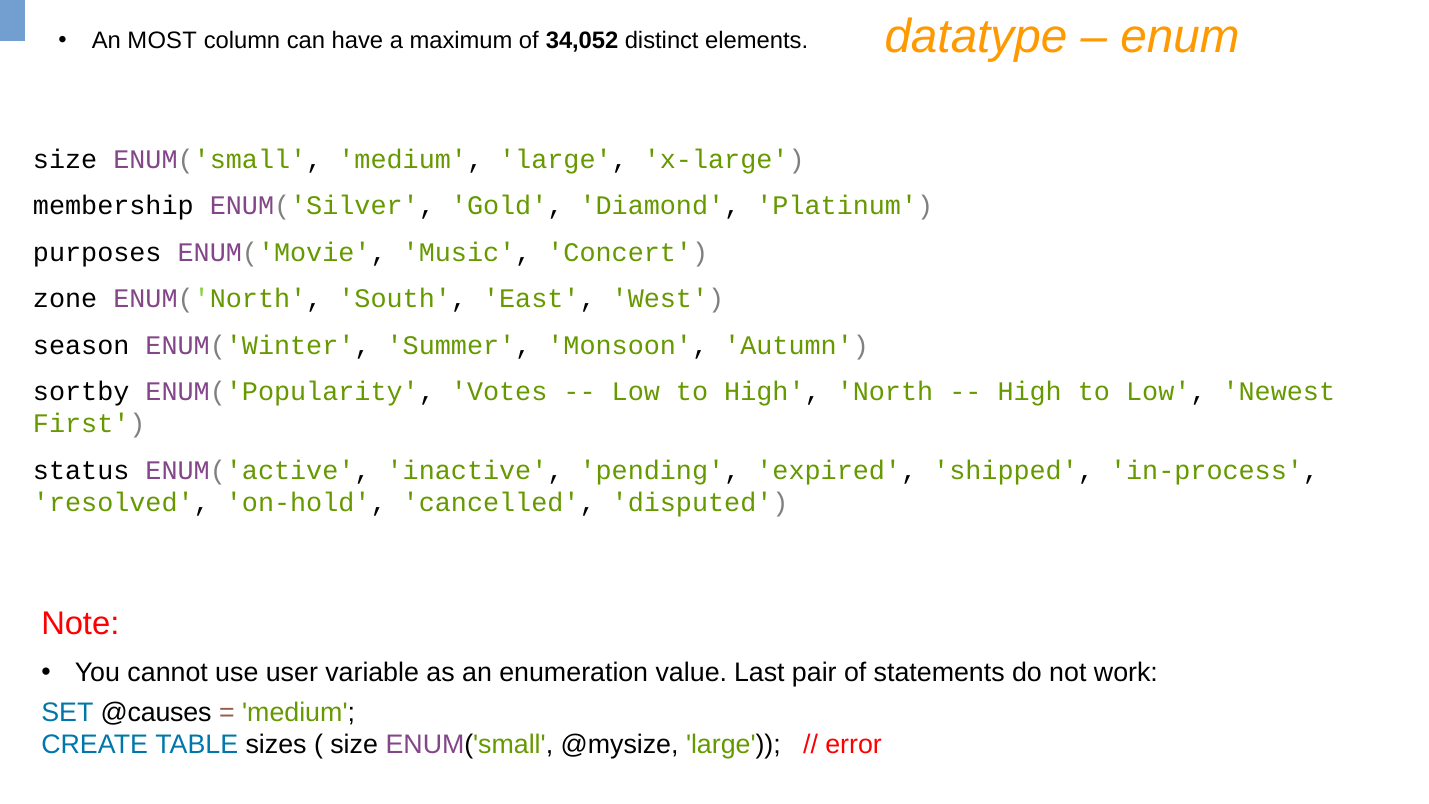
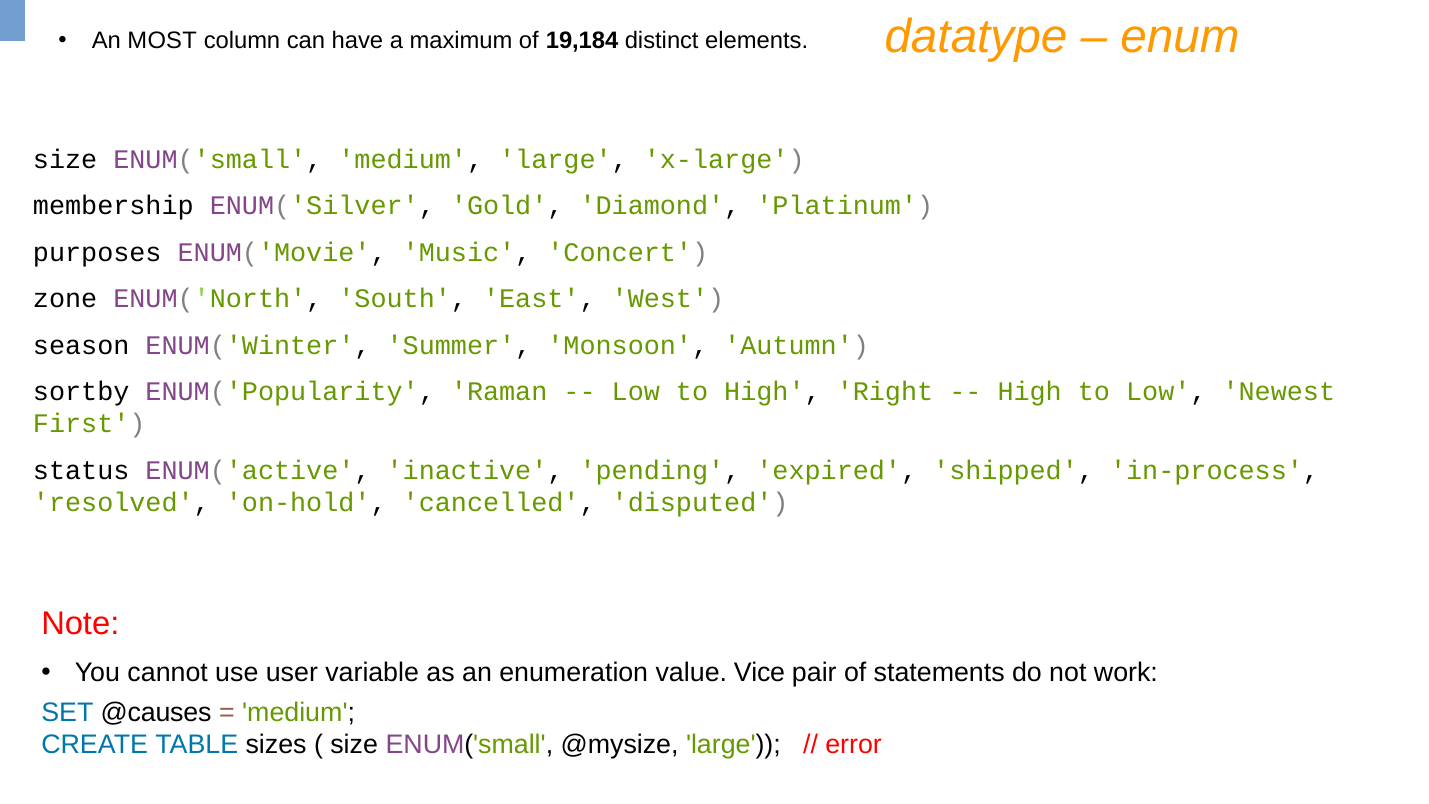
34,052: 34,052 -> 19,184
Votes: Votes -> Raman
North: North -> Right
Last: Last -> Vice
